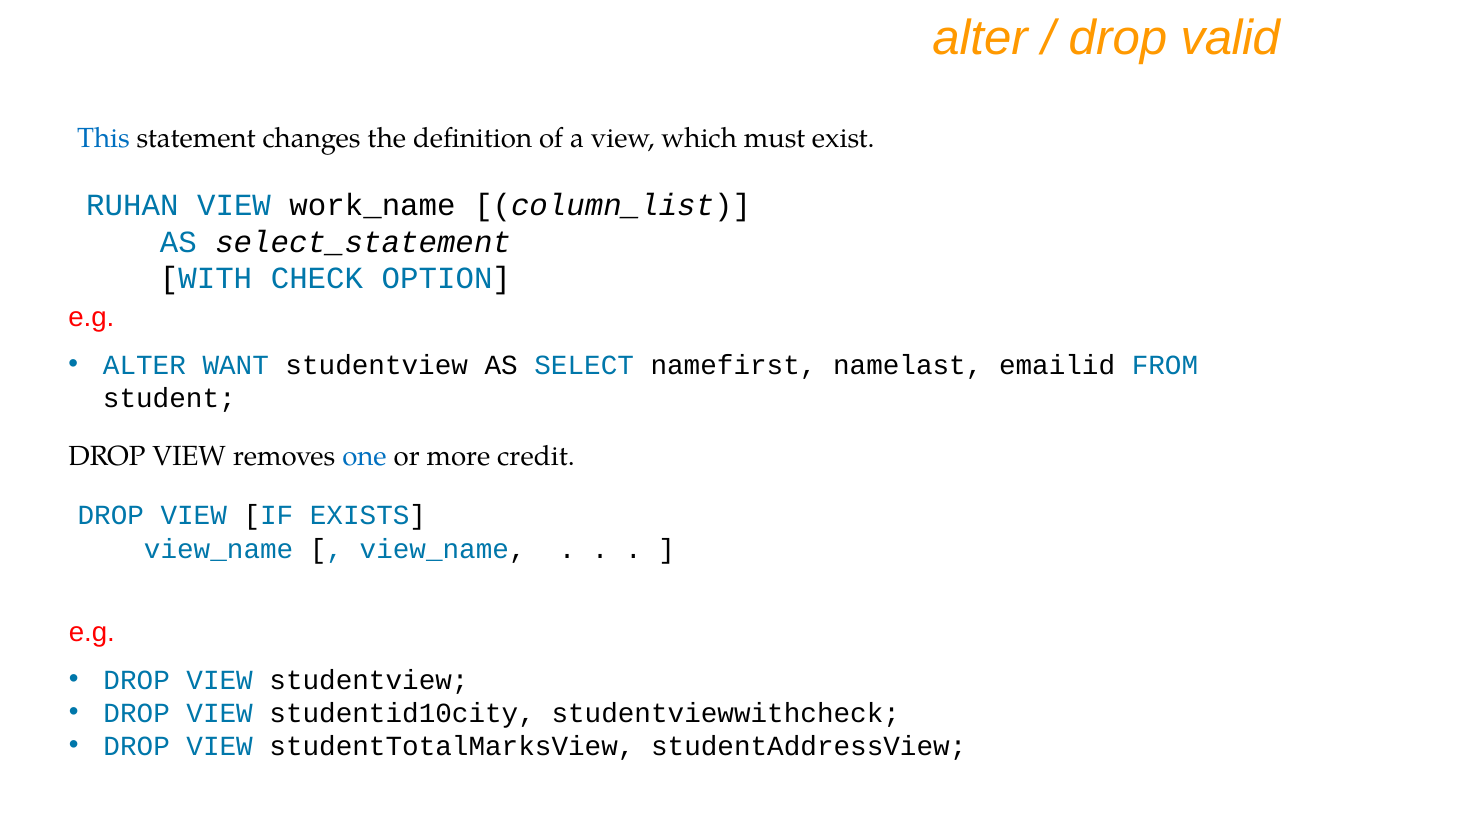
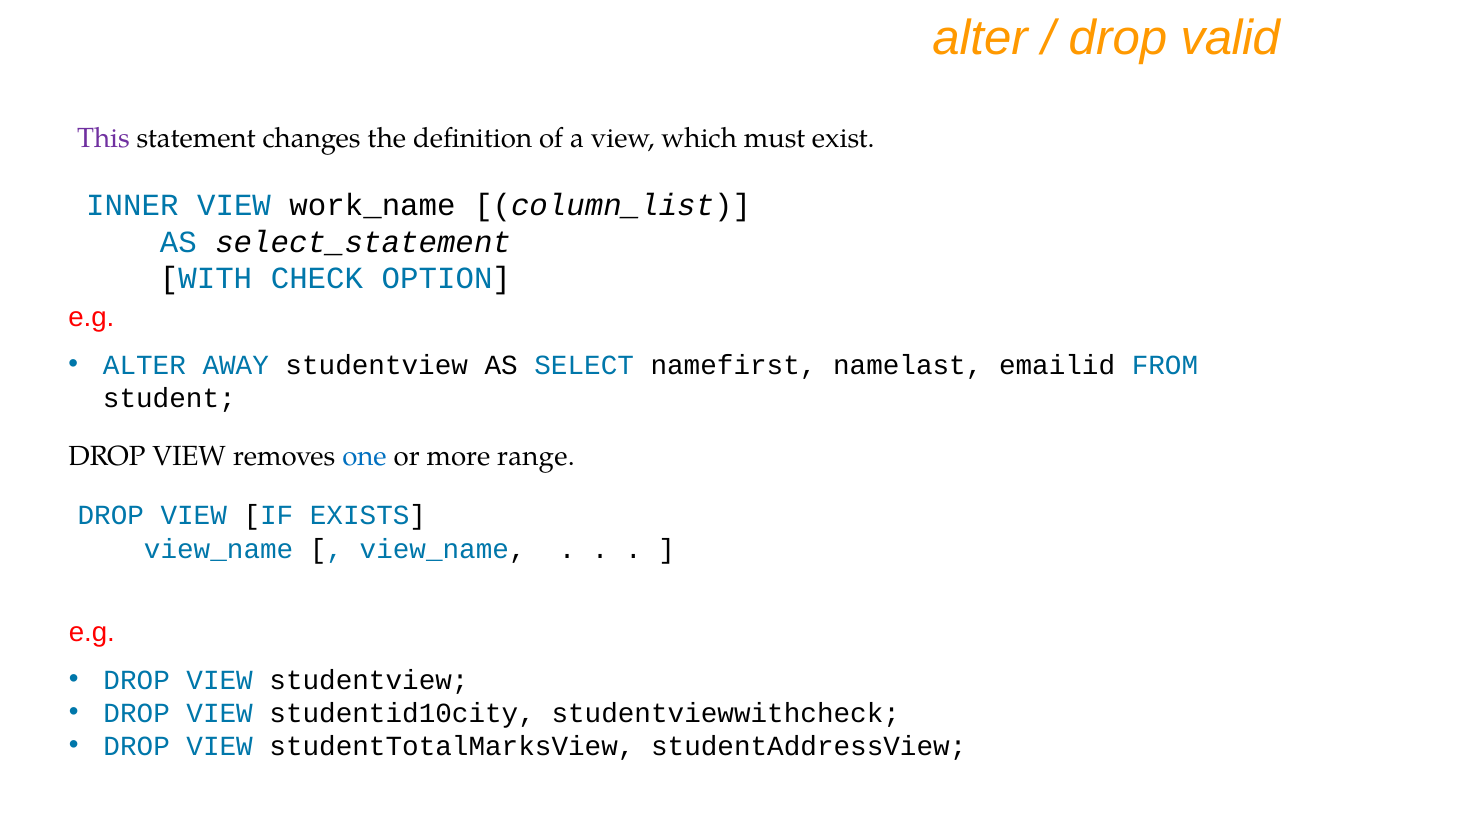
This colour: blue -> purple
RUHAN: RUHAN -> INNER
WANT: WANT -> AWAY
credit: credit -> range
